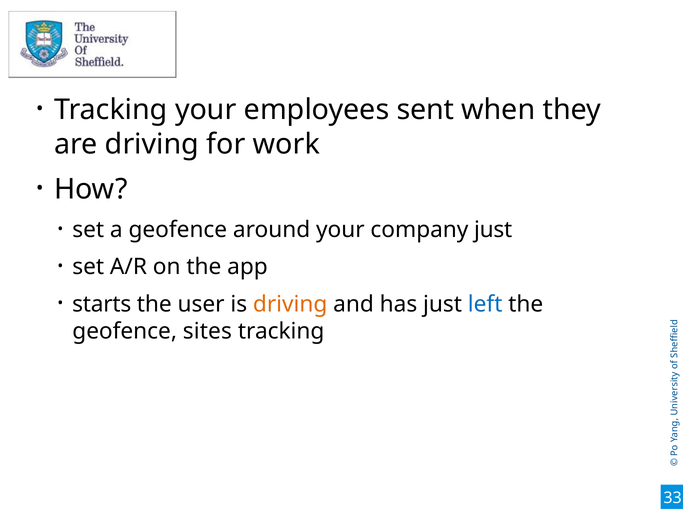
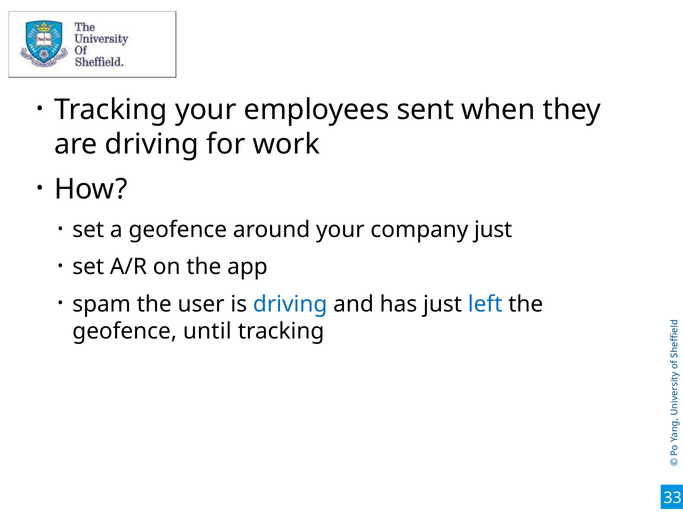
starts: starts -> spam
driving at (290, 304) colour: orange -> blue
sites: sites -> until
